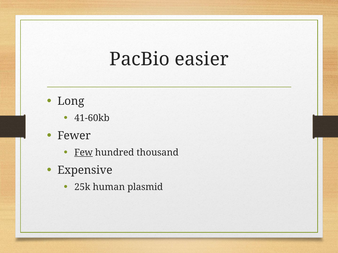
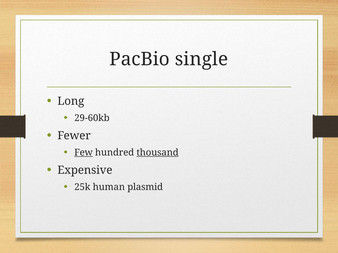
easier: easier -> single
41-60kb: 41-60kb -> 29-60kb
thousand underline: none -> present
